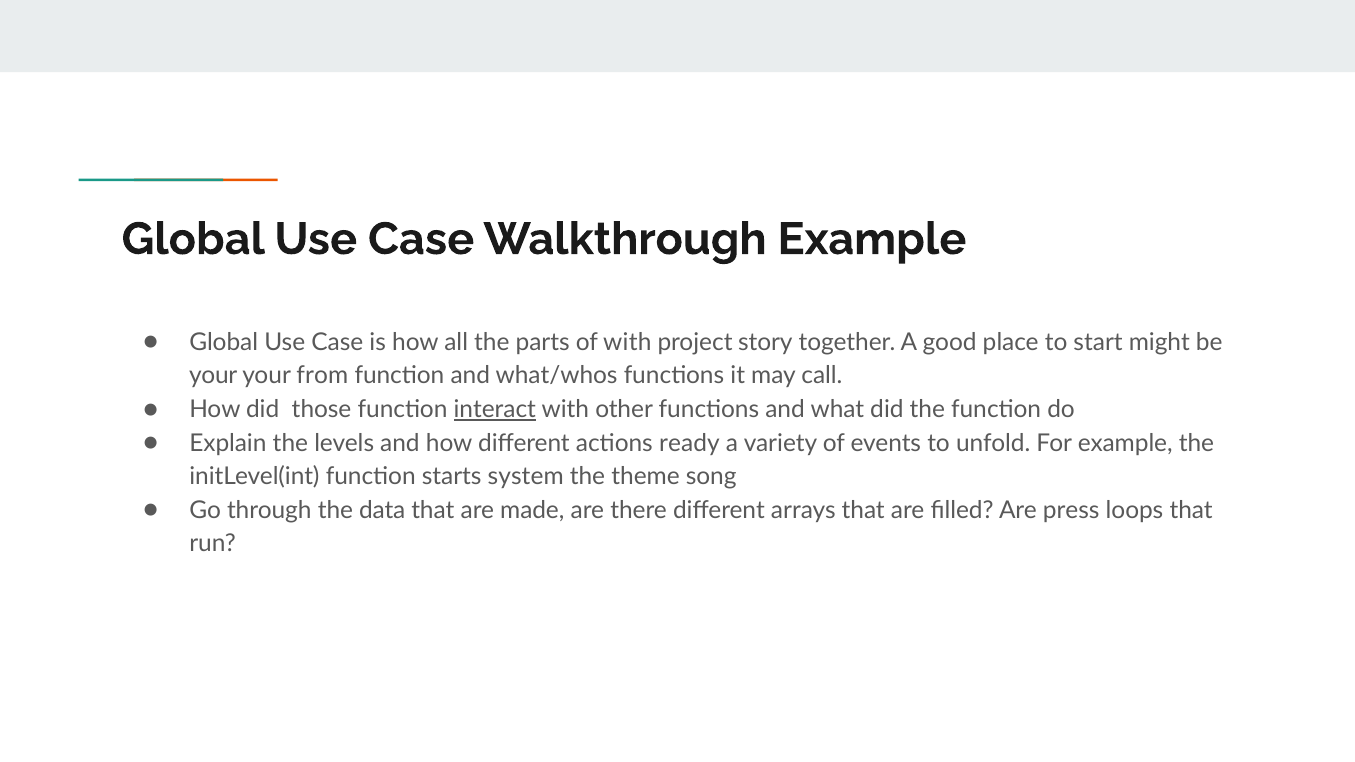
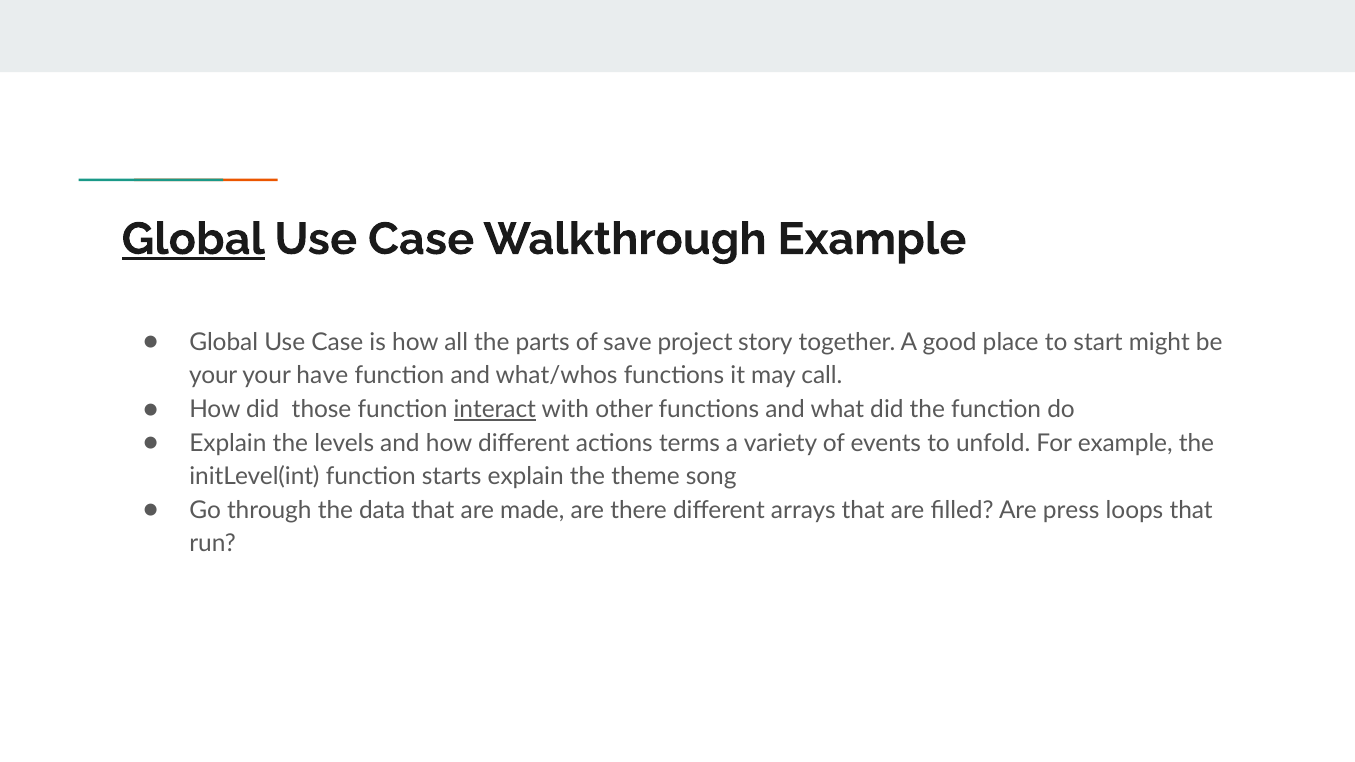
Global at (193, 239) underline: none -> present
of with: with -> save
from: from -> have
ready: ready -> terms
starts system: system -> explain
